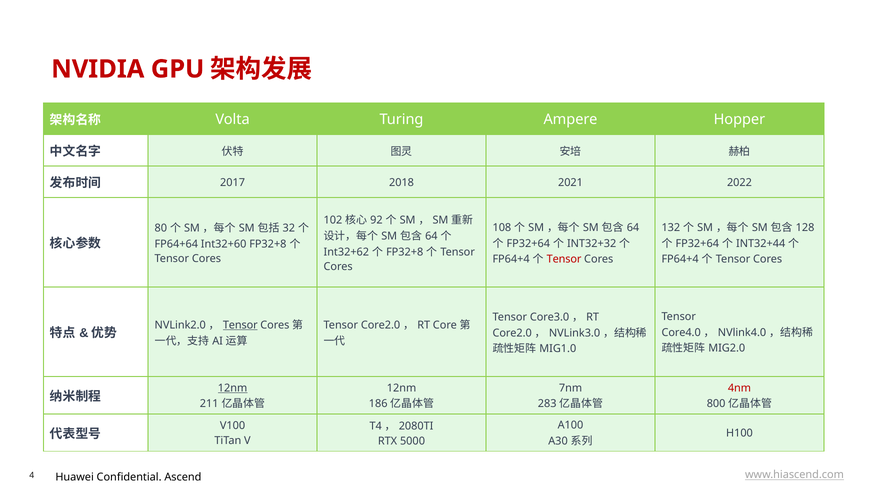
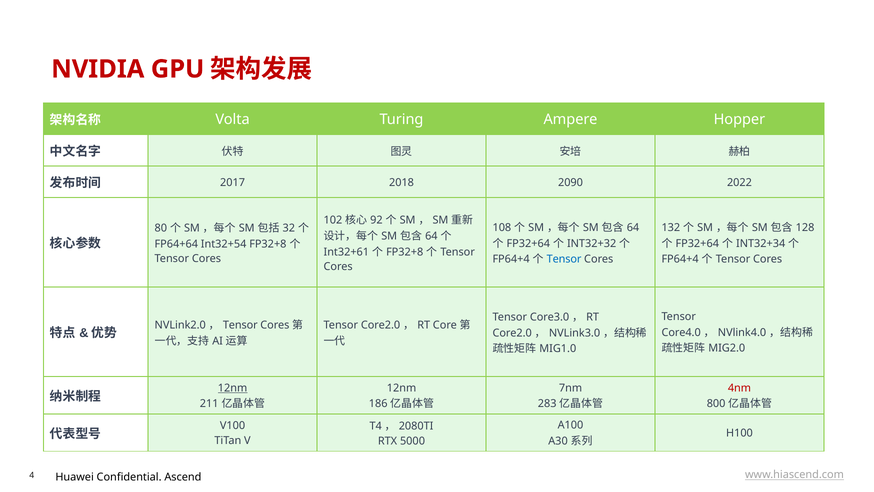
2021: 2021 -> 2090
INT32+44: INT32+44 -> INT32+34
Int32+60: Int32+60 -> Int32+54
Int32+62: Int32+62 -> Int32+61
Tensor at (564, 259) colour: red -> blue
Tensor at (240, 325) underline: present -> none
